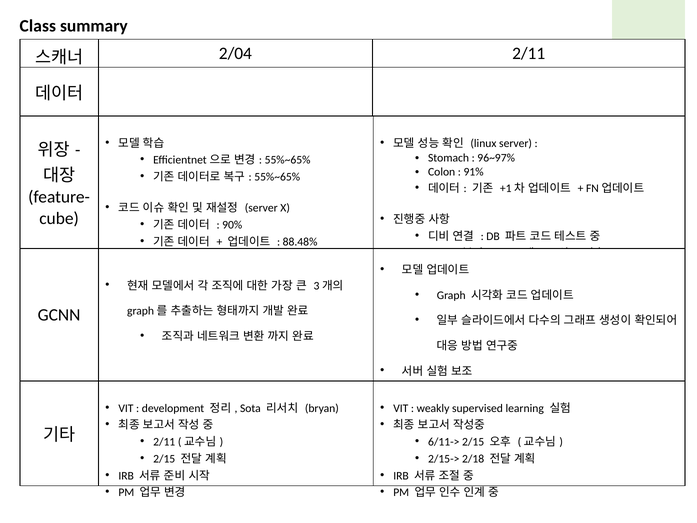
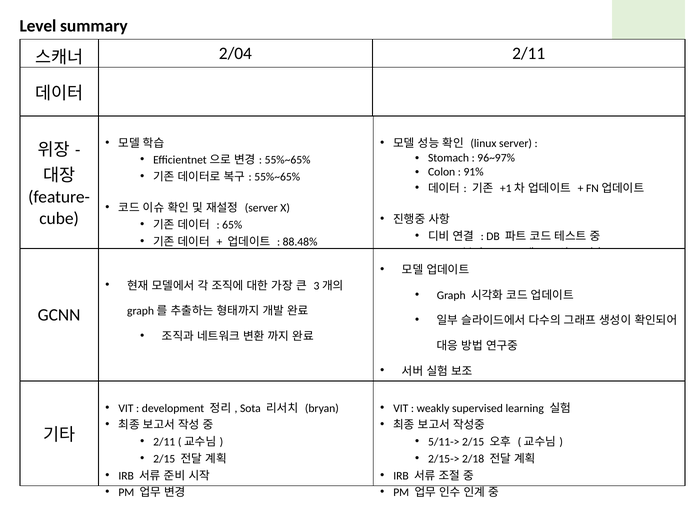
Class: Class -> Level
90%: 90% -> 65%
6/11->: 6/11-> -> 5/11->
